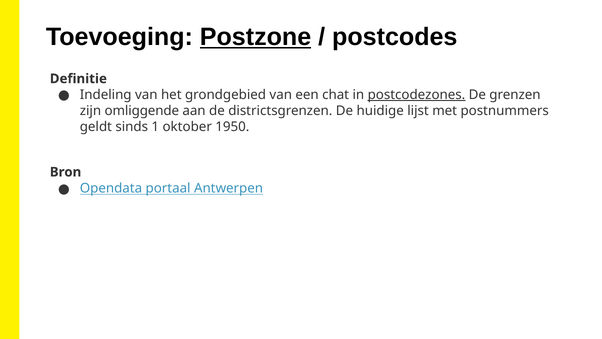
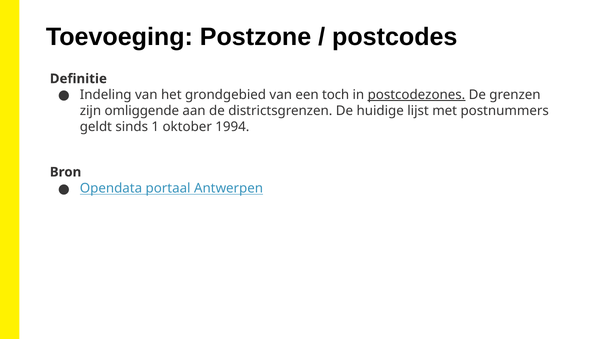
Postzone underline: present -> none
chat: chat -> toch
1950: 1950 -> 1994
